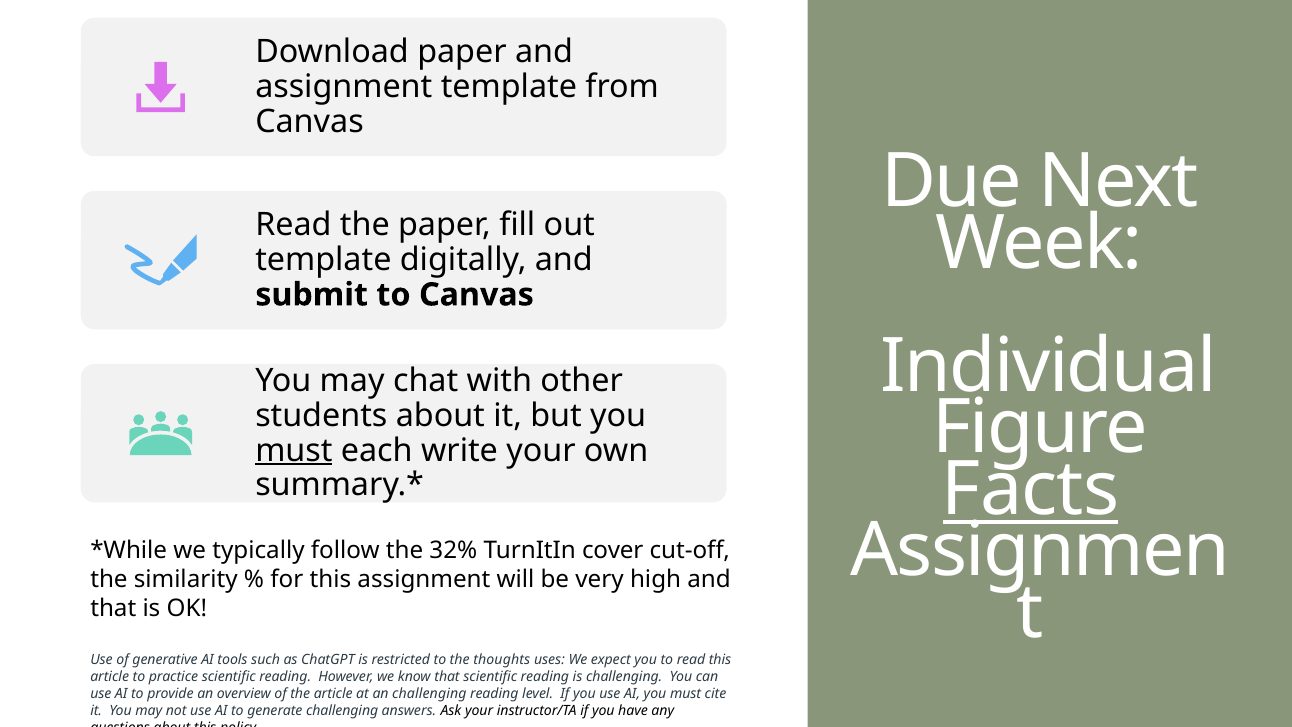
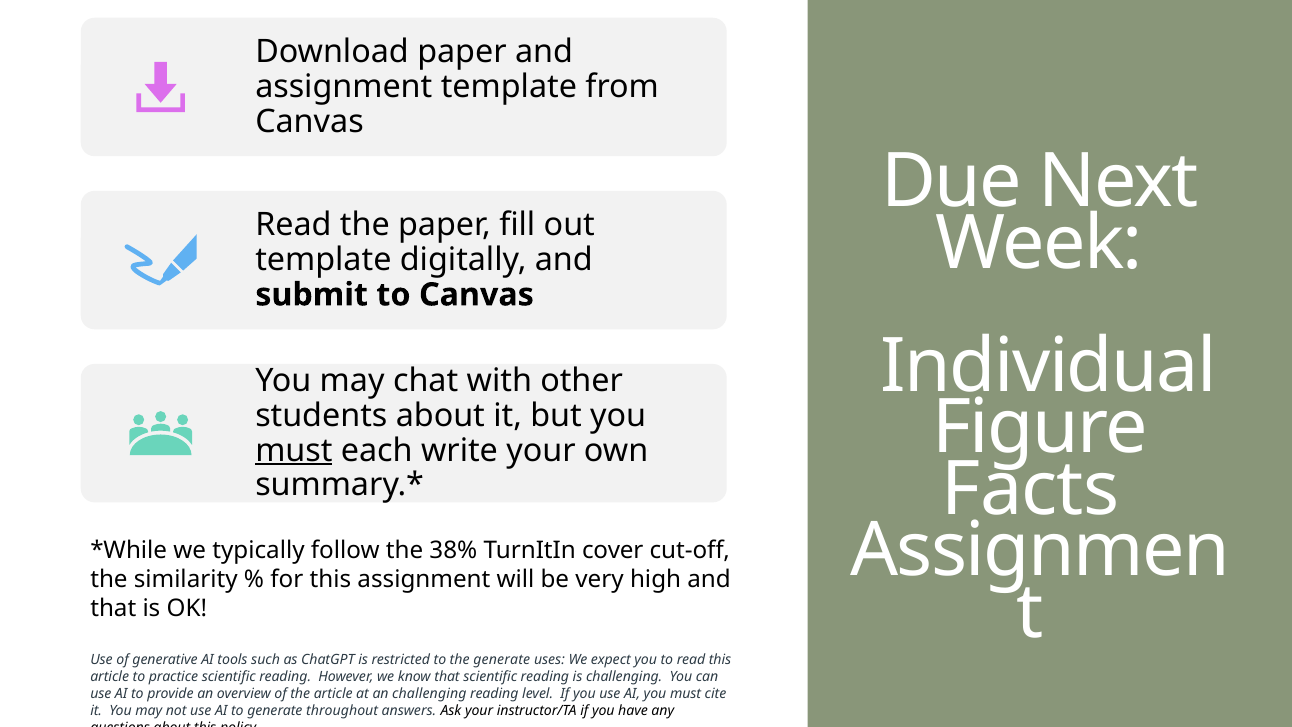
Facts underline: present -> none
32%: 32% -> 38%
the thoughts: thoughts -> generate
generate challenging: challenging -> throughout
